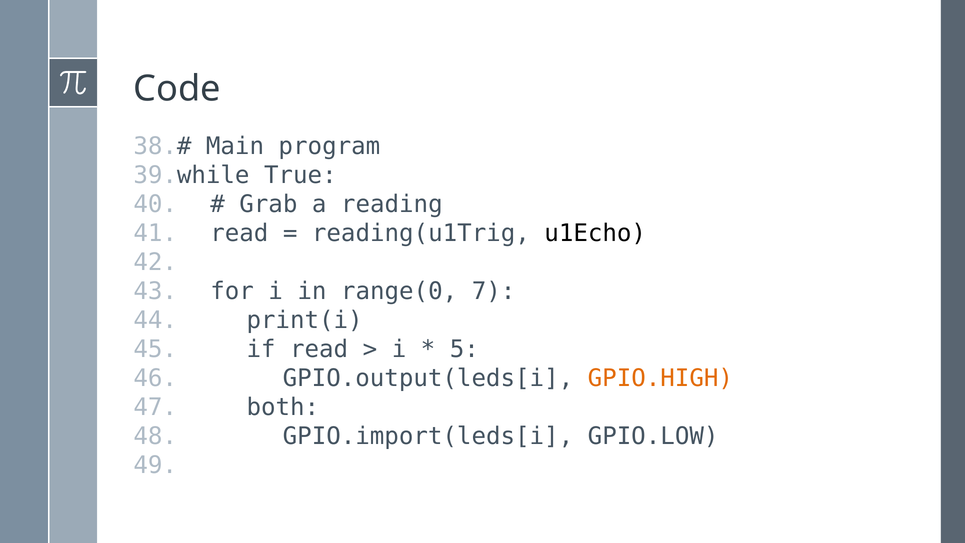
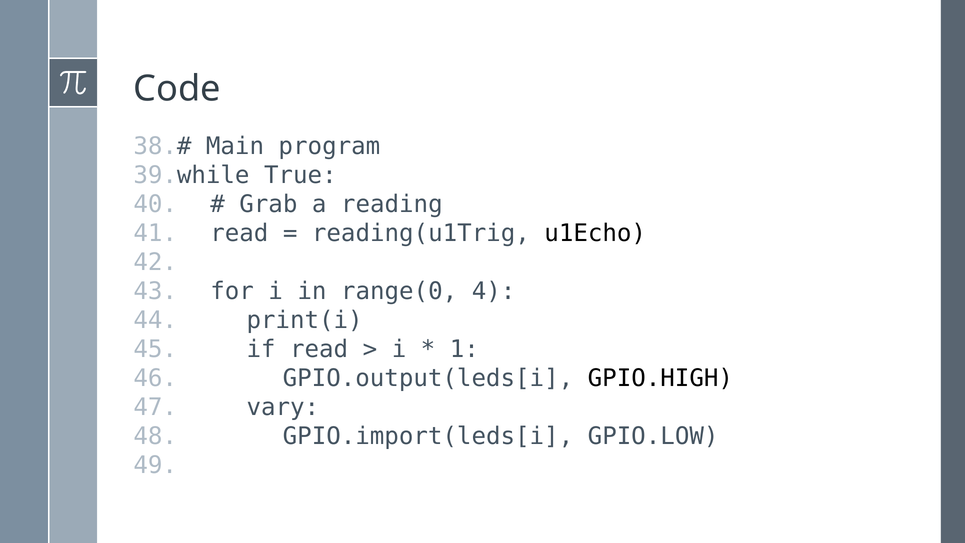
7: 7 -> 4
5: 5 -> 1
GPIO.HIGH colour: orange -> black
both: both -> vary
